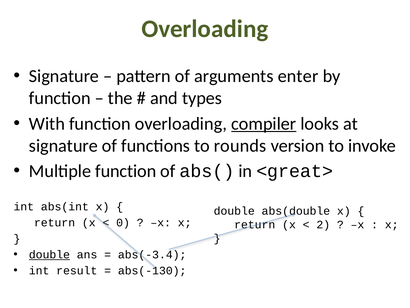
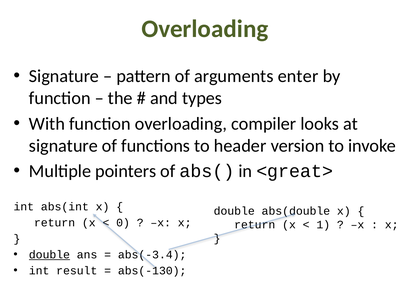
compiler underline: present -> none
rounds: rounds -> header
Multiple function: function -> pointers
2: 2 -> 1
